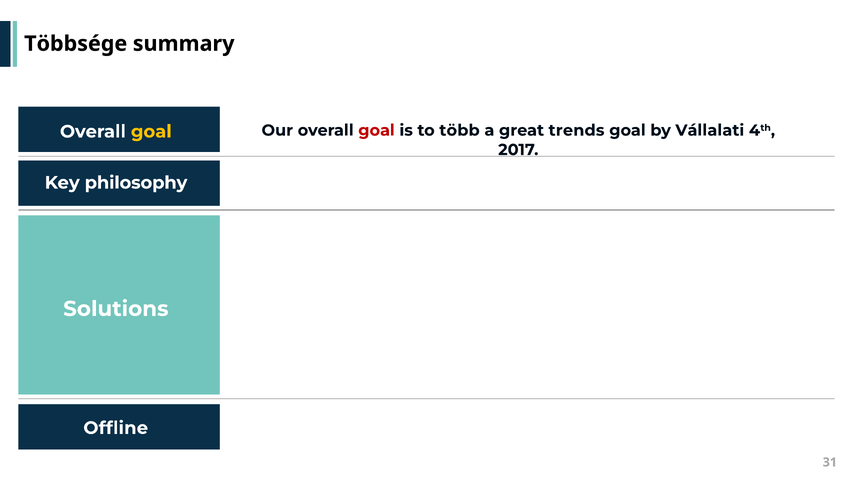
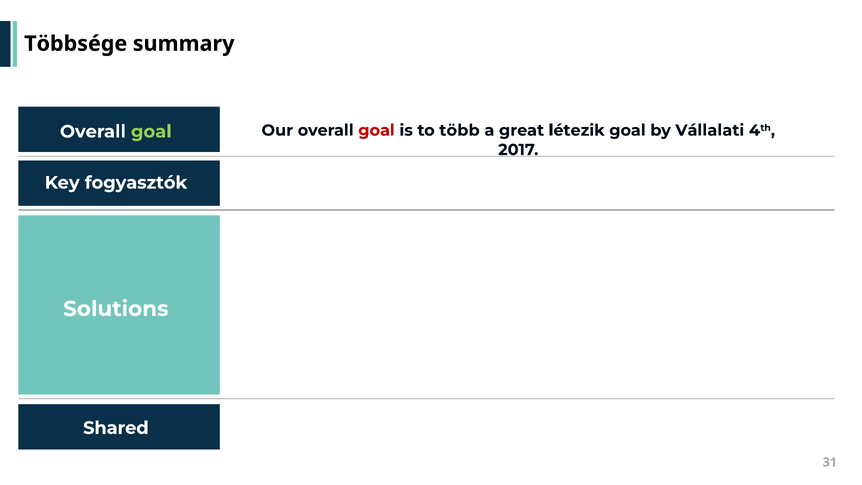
trends: trends -> létezik
goal at (151, 132) colour: yellow -> light green
philosophy: philosophy -> fogyasztók
Offline: Offline -> Shared
